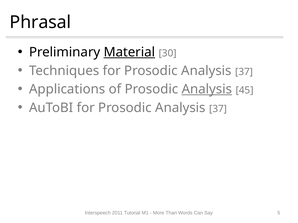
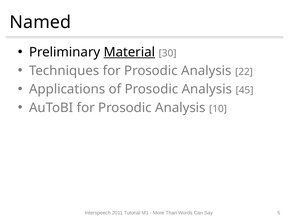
Phrasal: Phrasal -> Named
37 at (244, 72): 37 -> 22
Analysis at (207, 89) underline: present -> none
37 at (218, 109): 37 -> 10
